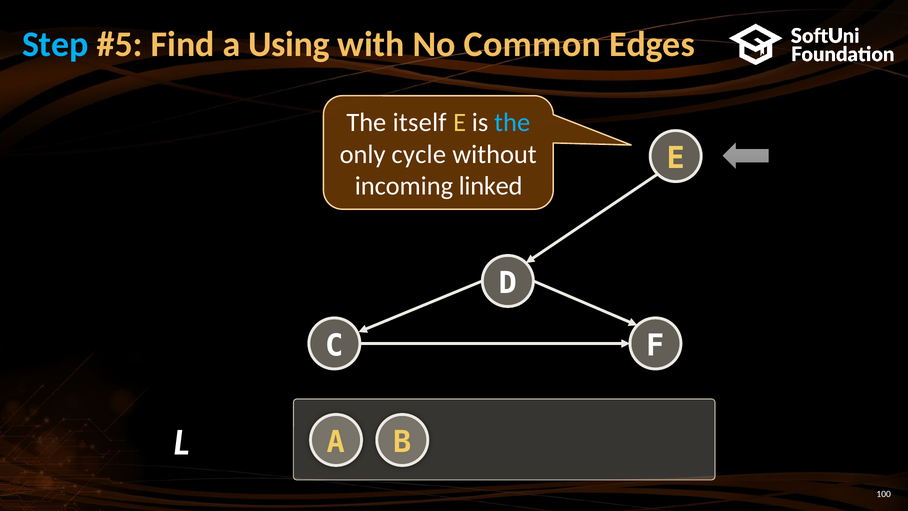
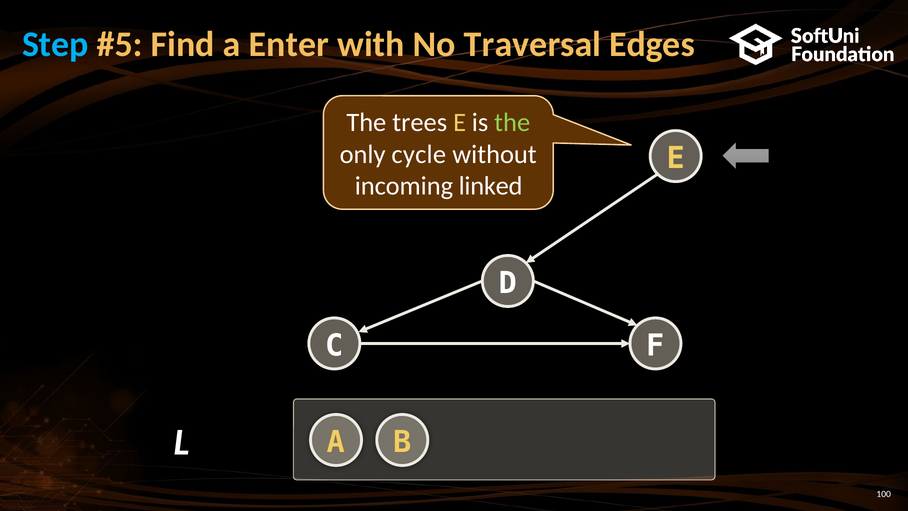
Using: Using -> Enter
Common: Common -> Traversal
itself: itself -> trees
the at (512, 122) colour: light blue -> light green
